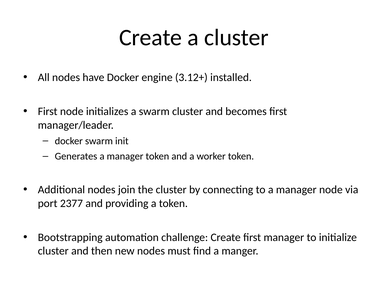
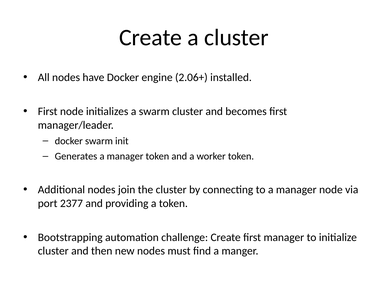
3.12+: 3.12+ -> 2.06+
